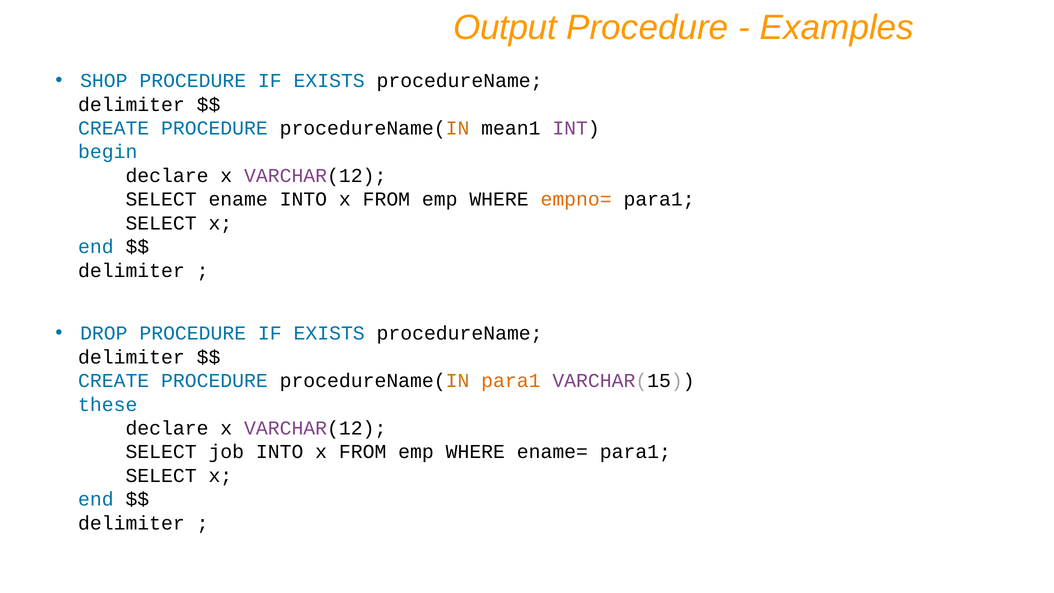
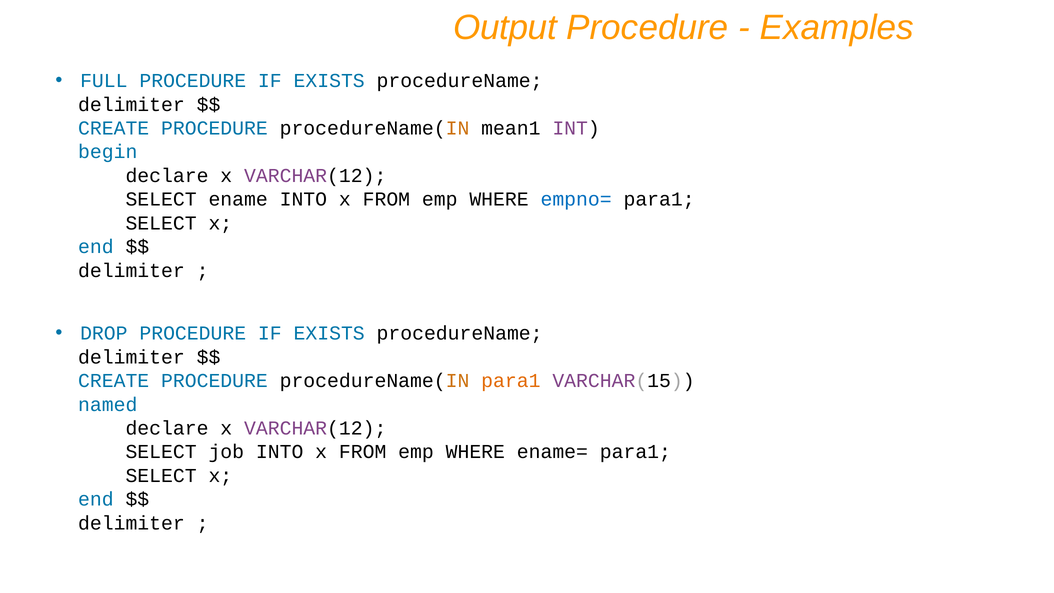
SHOP: SHOP -> FULL
empno= colour: orange -> blue
these: these -> named
